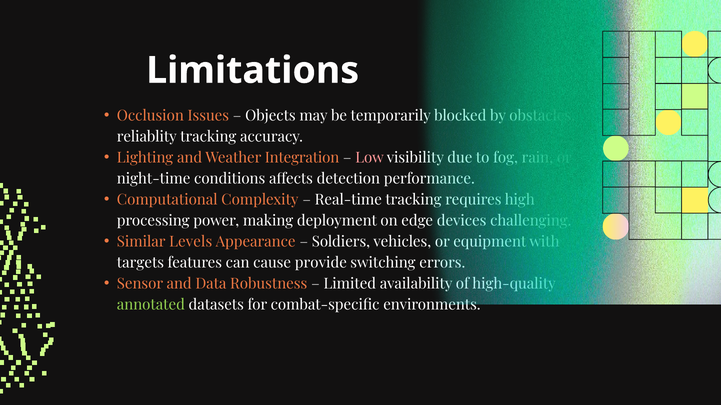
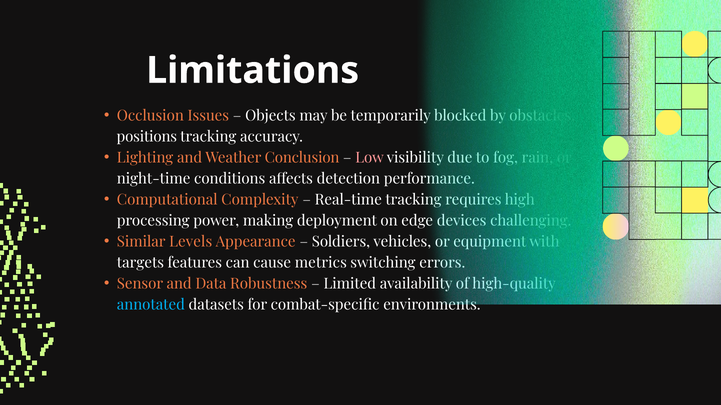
reliablity: reliablity -> positions
Integration: Integration -> Conclusion
provide: provide -> metrics
annotated colour: light green -> light blue
